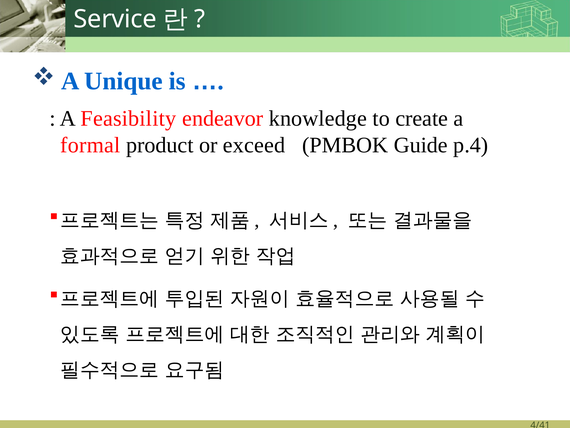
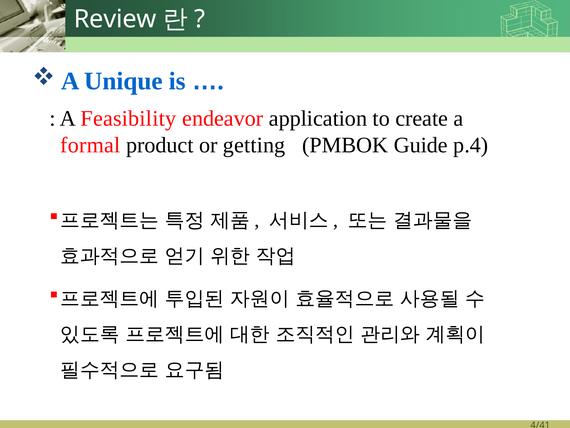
Service: Service -> Review
knowledge: knowledge -> application
exceed: exceed -> getting
